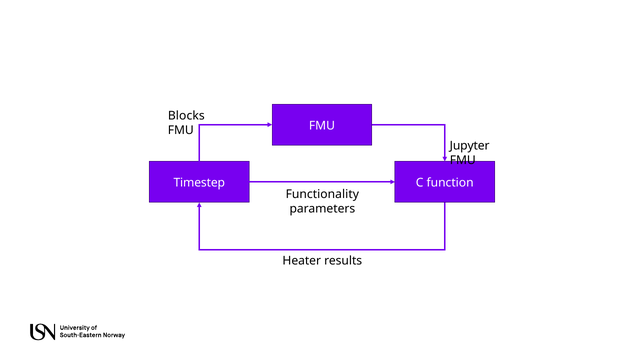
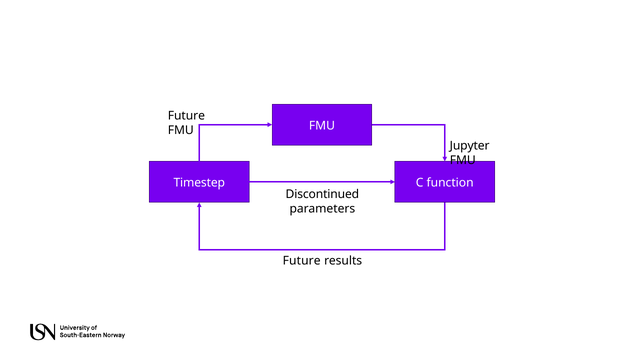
Blocks at (186, 116): Blocks -> Future
Functionality: Functionality -> Discontinued
Heater at (302, 261): Heater -> Future
